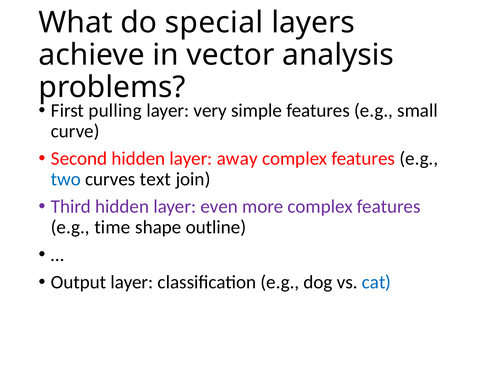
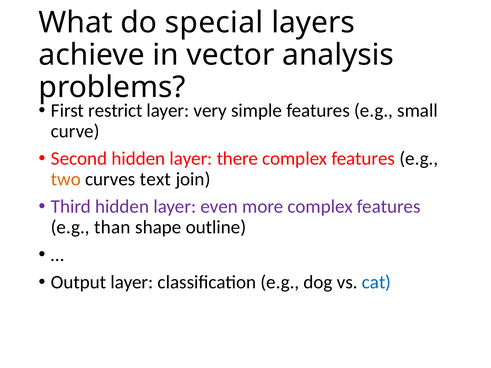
pulling: pulling -> restrict
away: away -> there
two colour: blue -> orange
time: time -> than
